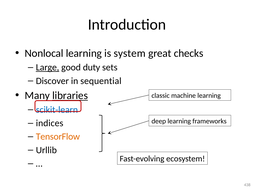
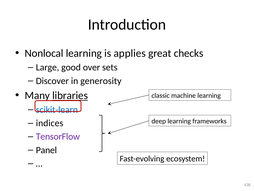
system: system -> applies
Large underline: present -> none
duty: duty -> over
sequential: sequential -> generosity
TensorFlow colour: orange -> purple
Urllib: Urllib -> Panel
